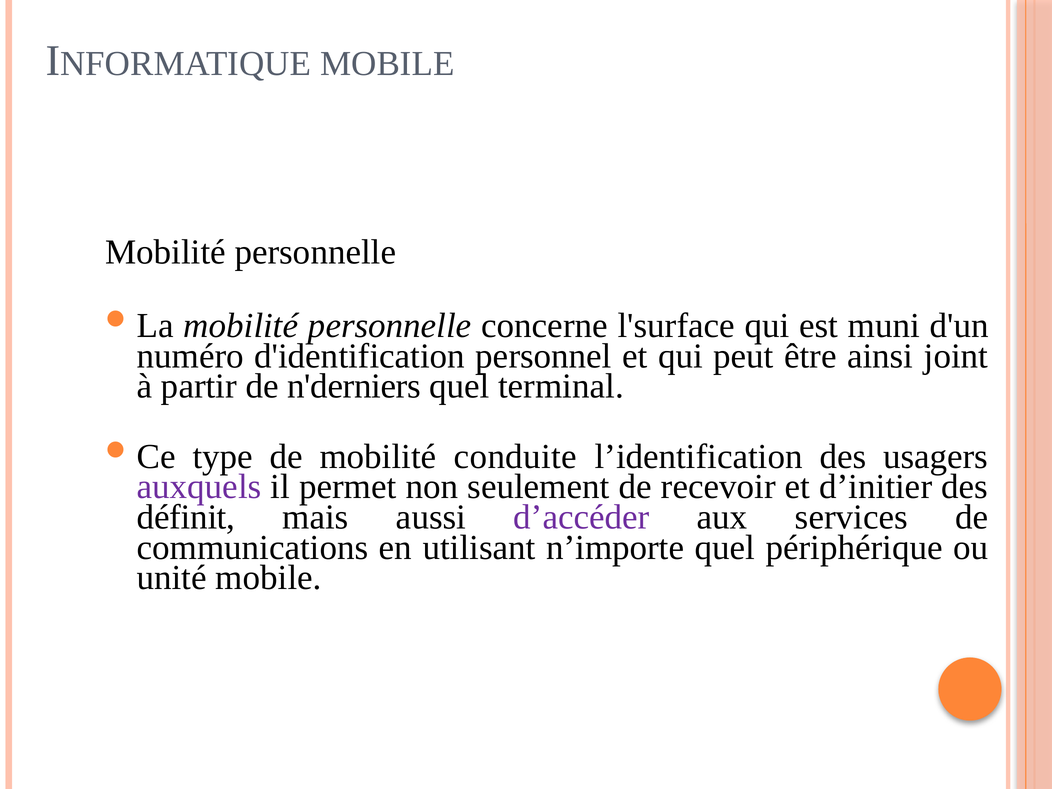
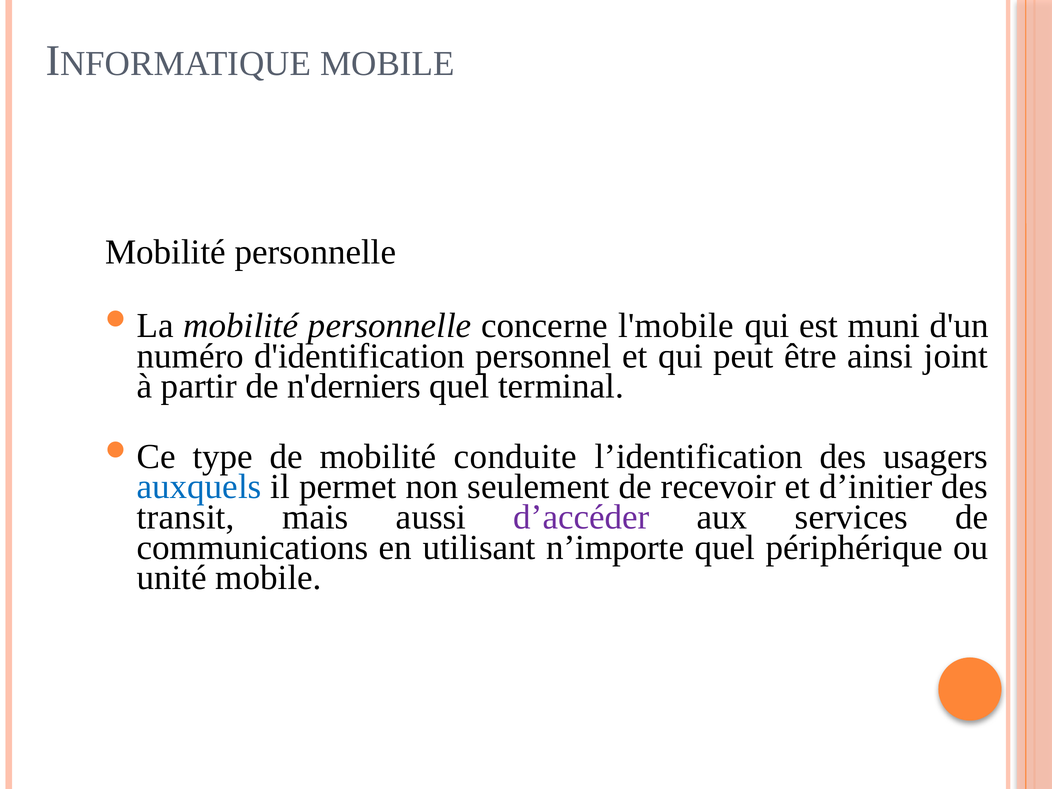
l'surface: l'surface -> l'mobile
auxquels colour: purple -> blue
définit: définit -> transit
